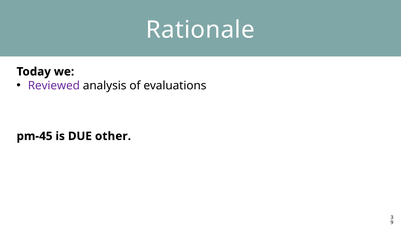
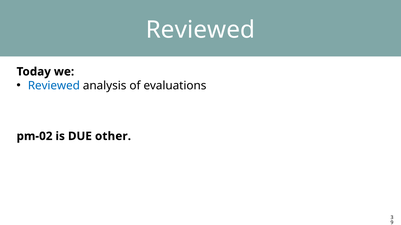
Rationale at (200, 30): Rationale -> Reviewed
Reviewed at (54, 86) colour: purple -> blue
pm-45: pm-45 -> pm-02
